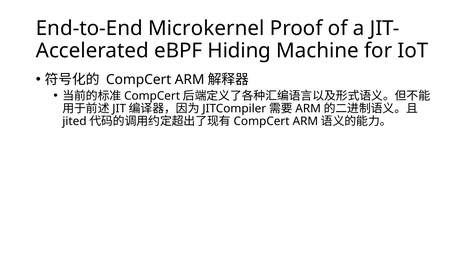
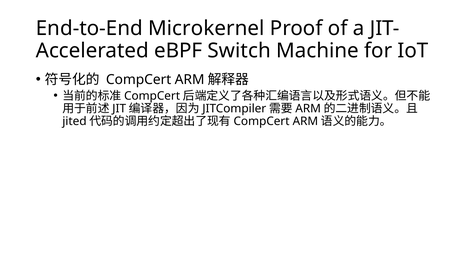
Hiding: Hiding -> Switch
